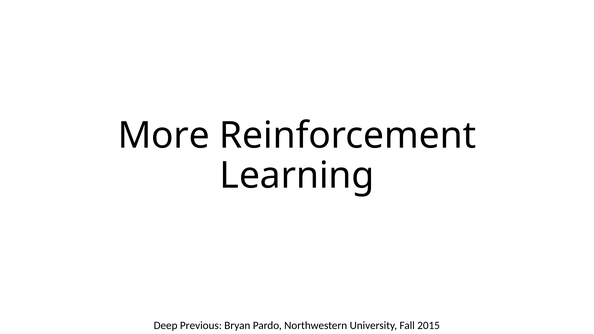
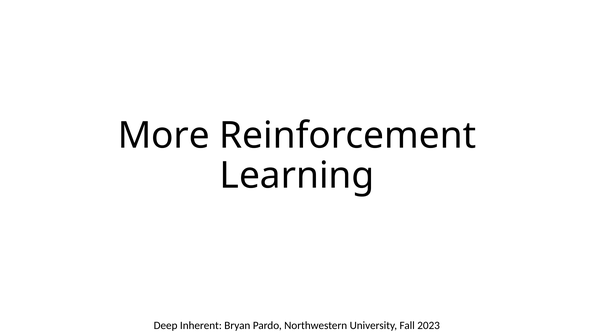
Previous: Previous -> Inherent
2015: 2015 -> 2023
